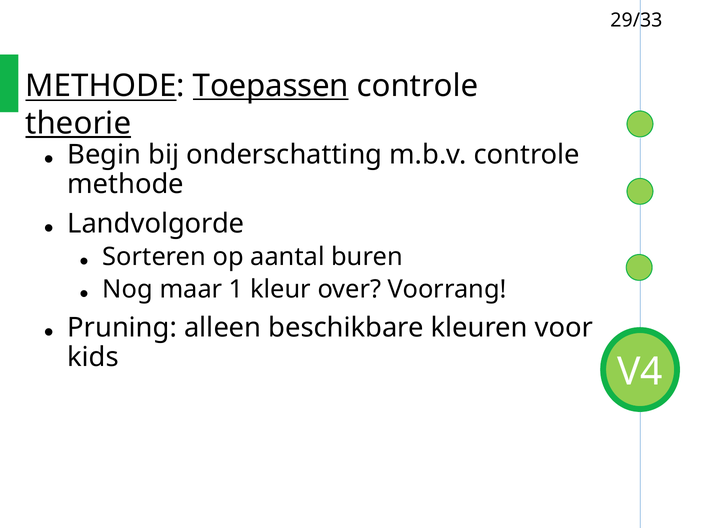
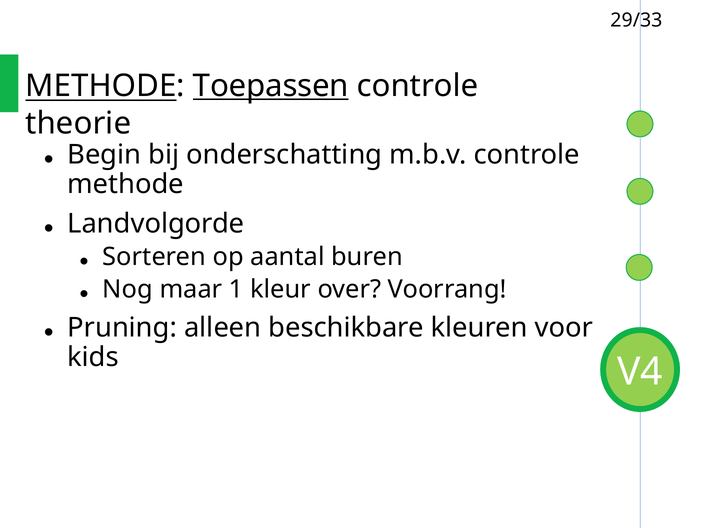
theorie underline: present -> none
